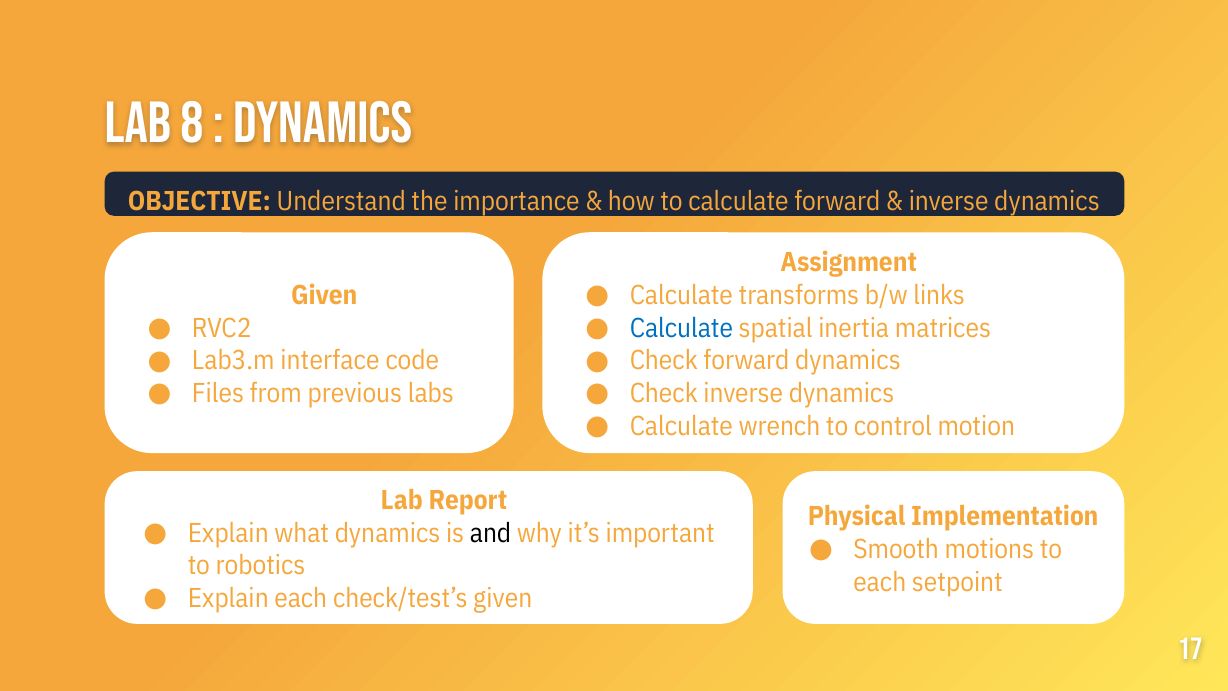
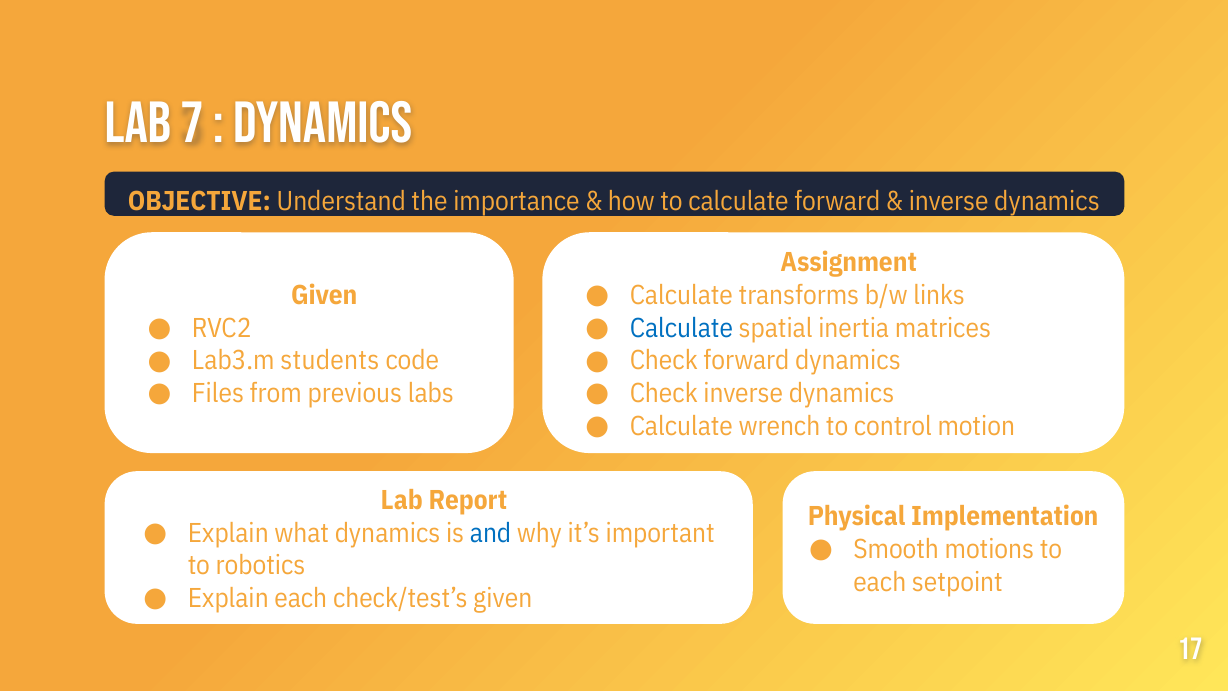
8: 8 -> 7
interface: interface -> students
and colour: black -> blue
